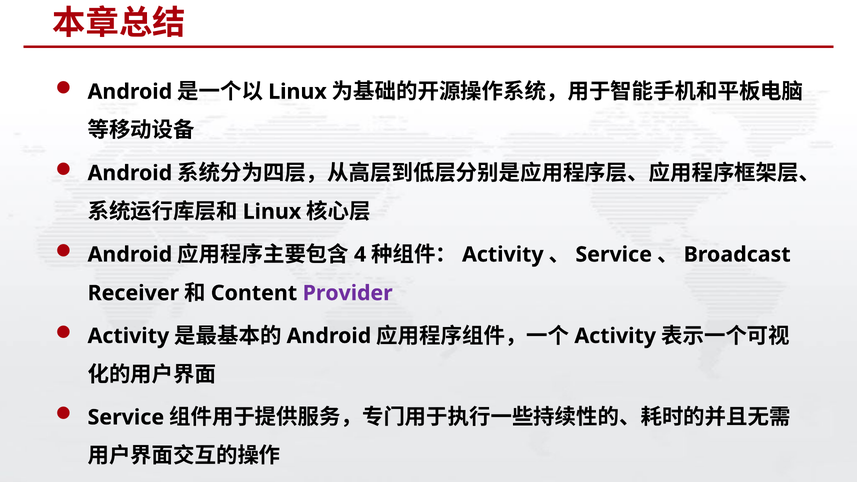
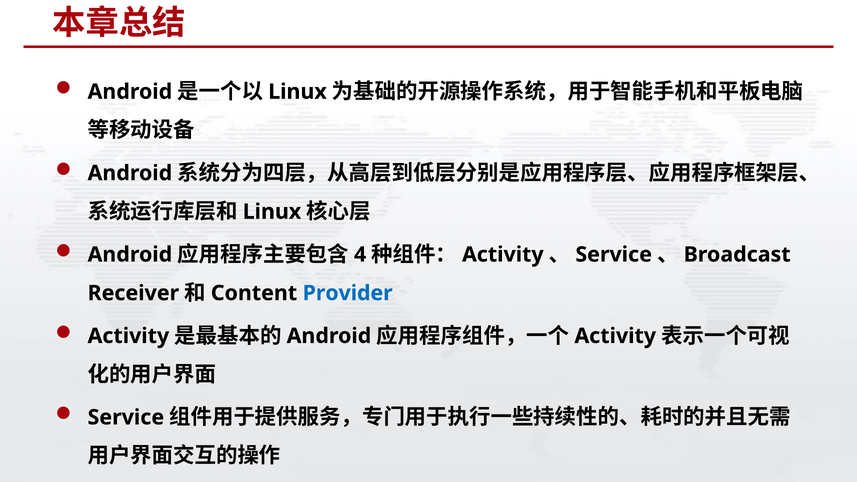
Provider colour: purple -> blue
